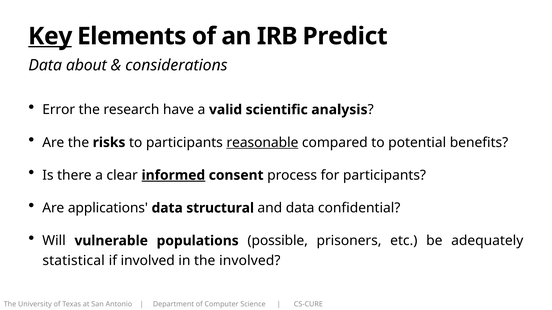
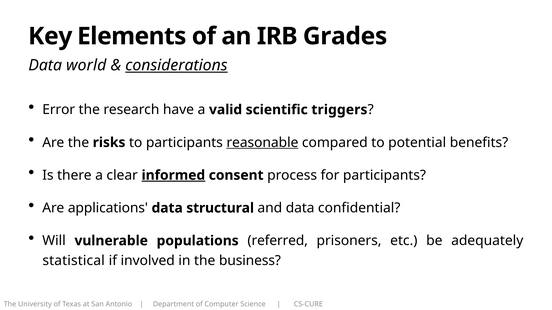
Key underline: present -> none
Predict: Predict -> Grades
about: about -> world
considerations underline: none -> present
analysis: analysis -> triggers
possible: possible -> referred
the involved: involved -> business
